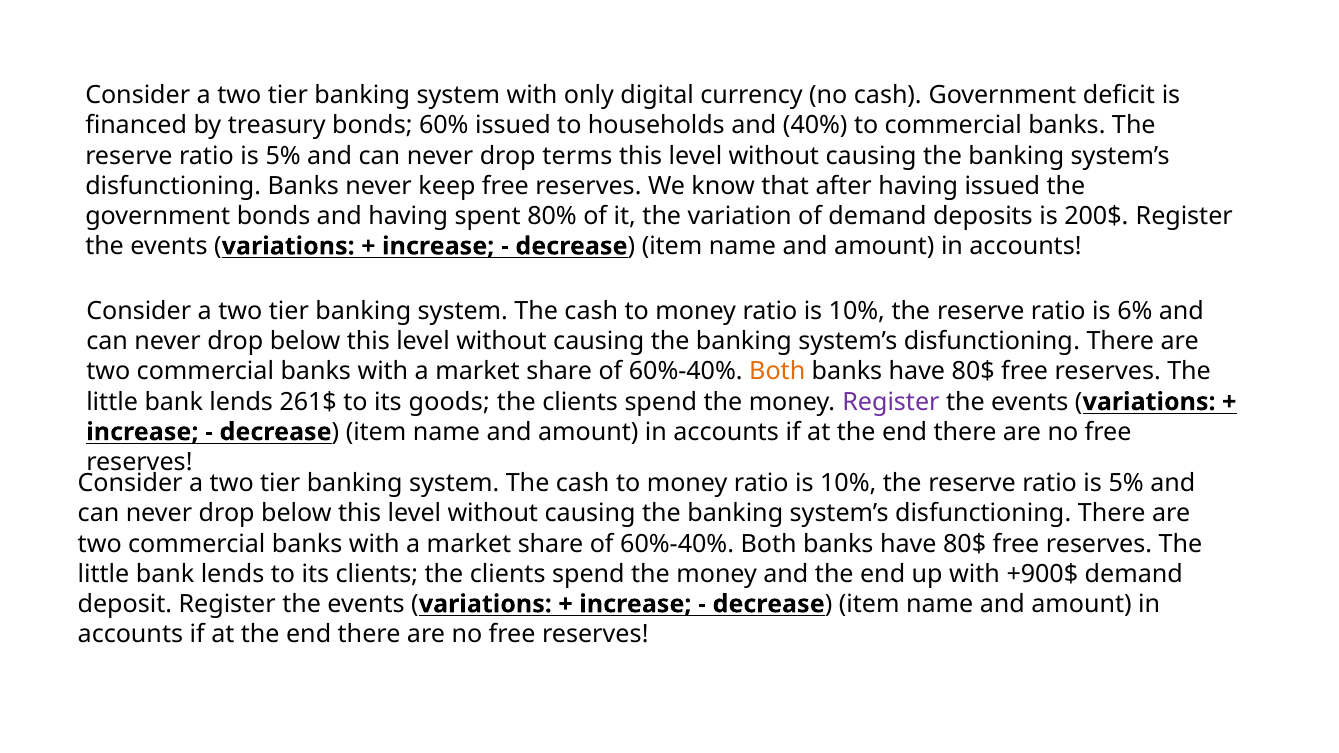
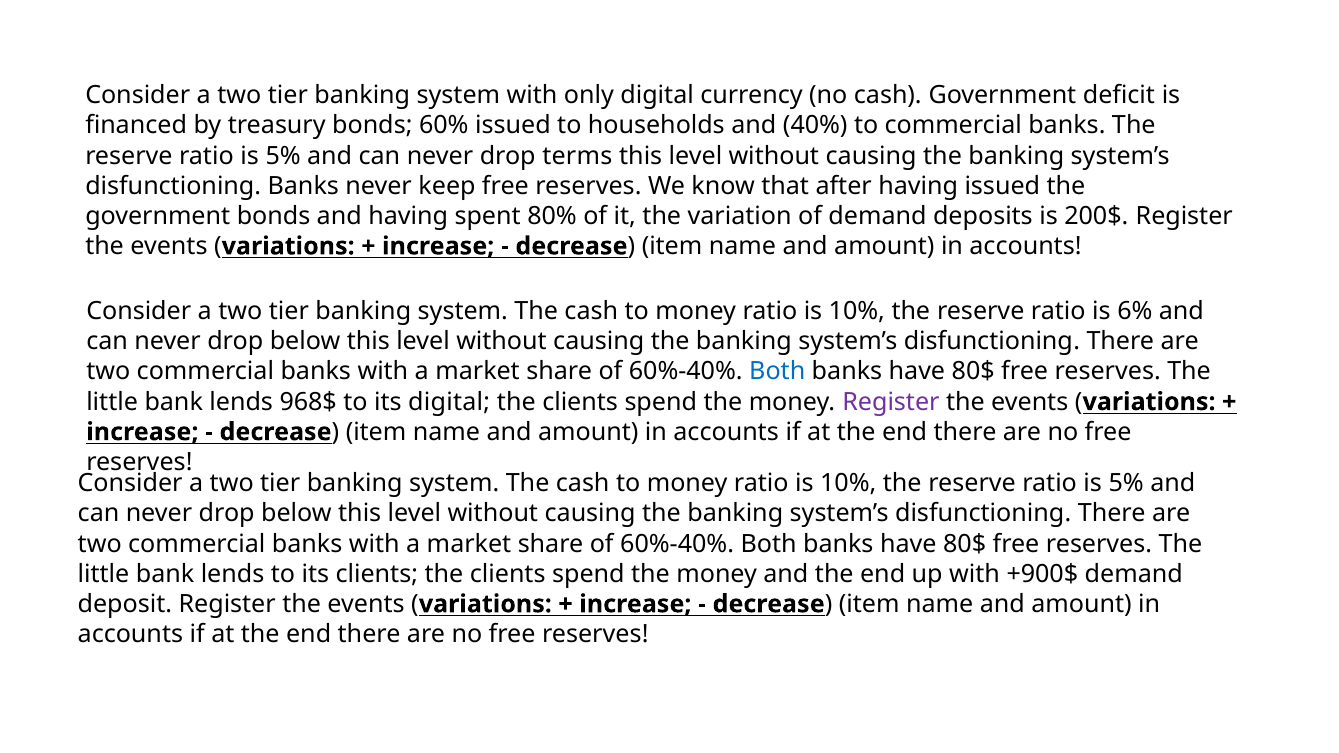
Both at (777, 372) colour: orange -> blue
261$: 261$ -> 968$
its goods: goods -> digital
